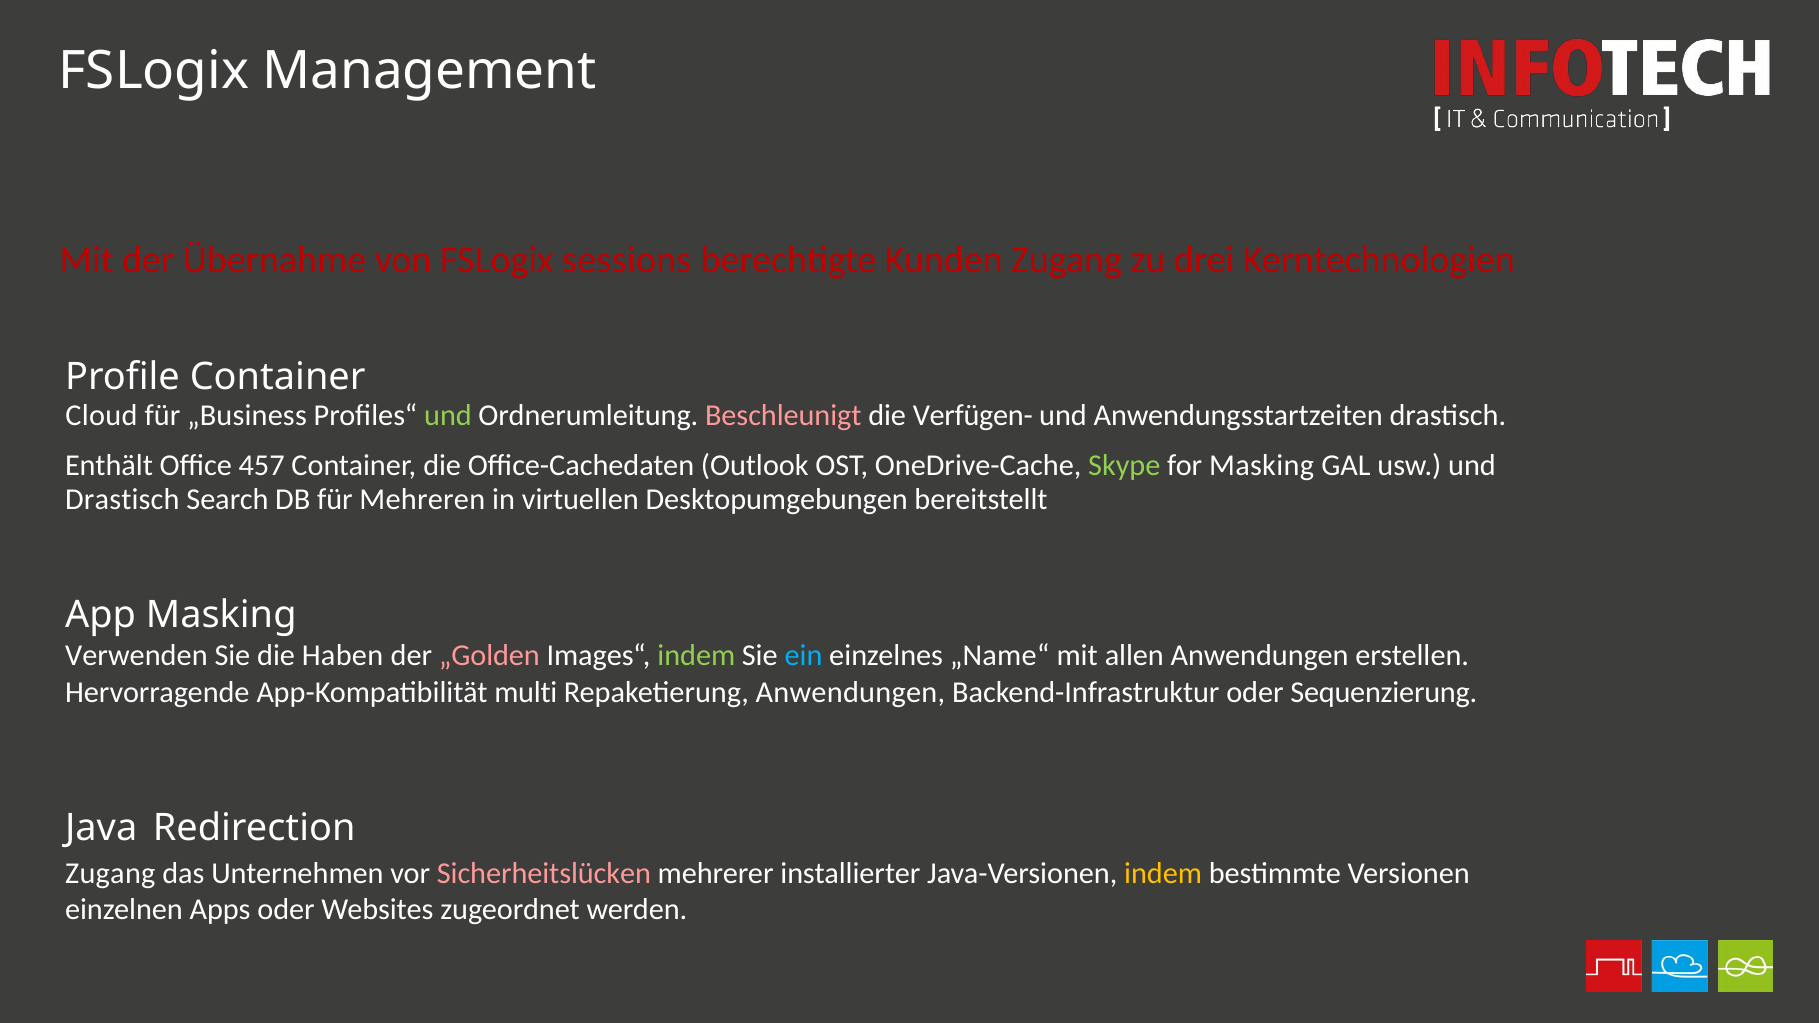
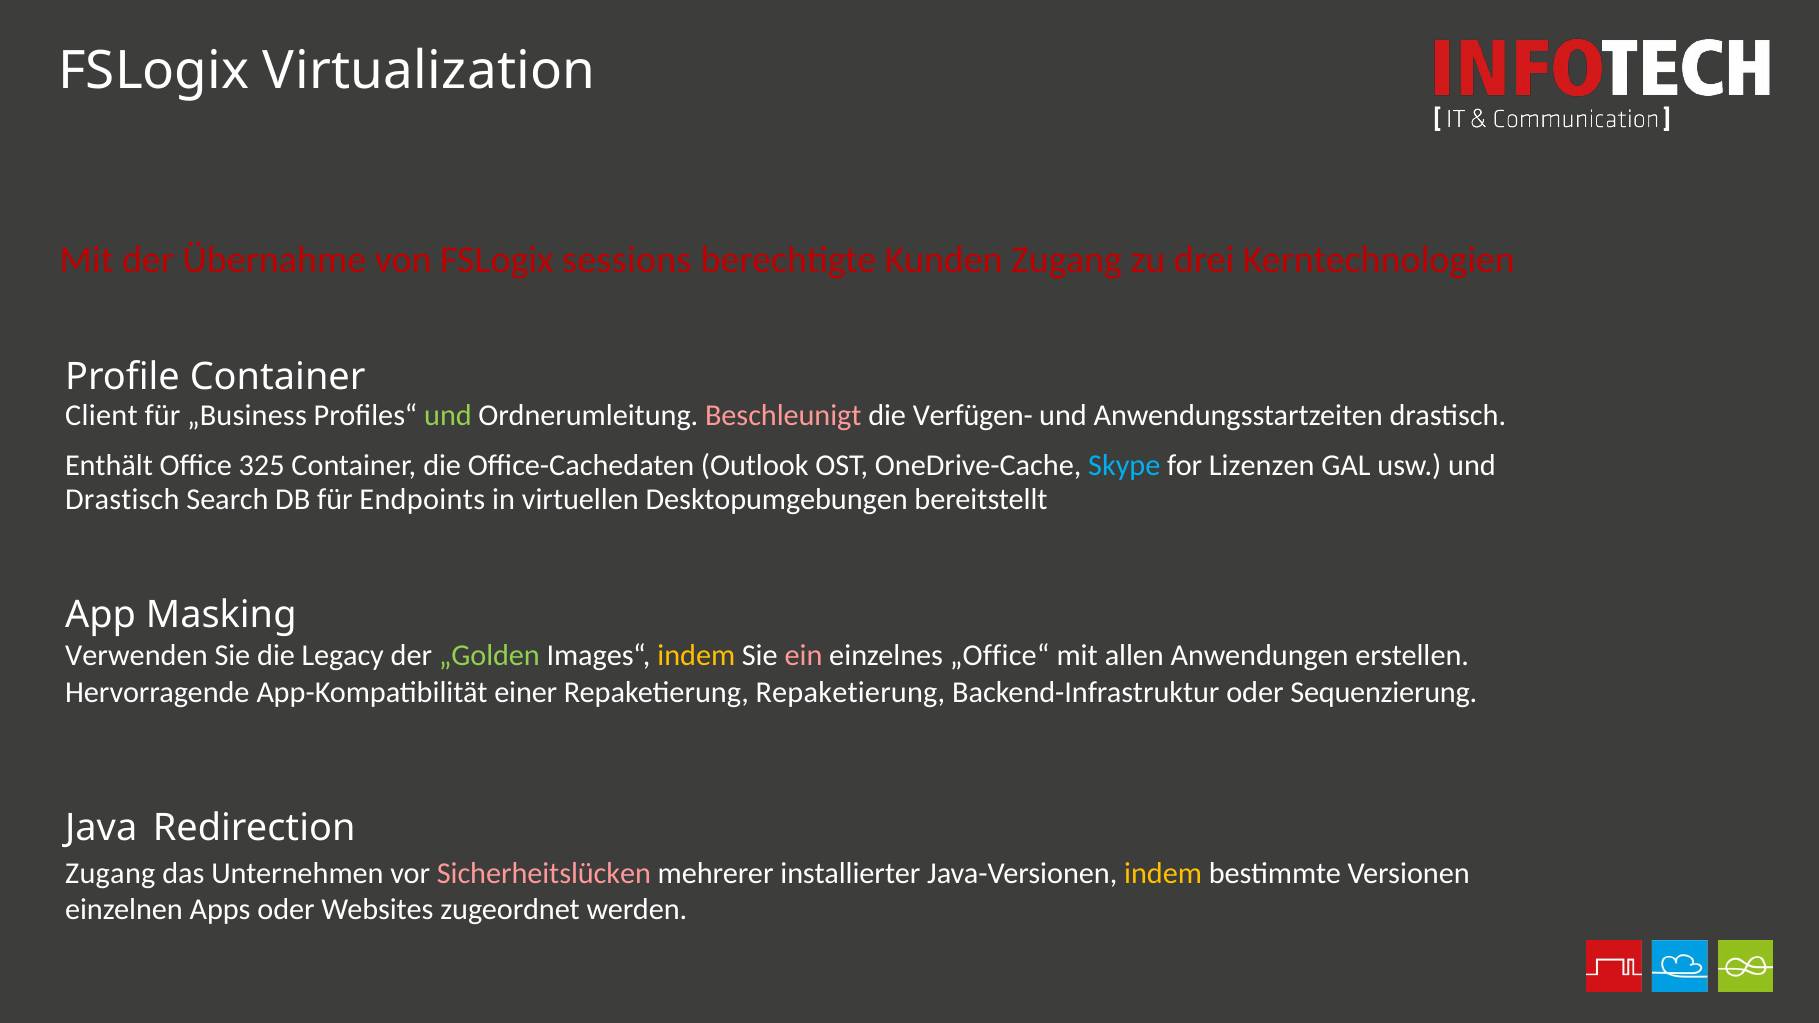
Management: Management -> Virtualization
Cloud: Cloud -> Client
457: 457 -> 325
Skype colour: light green -> light blue
for Masking: Masking -> Lizenzen
Mehreren: Mehreren -> Endpoints
Haben: Haben -> Legacy
„Golden colour: pink -> light green
indem at (696, 656) colour: light green -> yellow
ein colour: light blue -> pink
„Name“: „Name“ -> „Office“
multi: multi -> einer
Repaketierung Anwendungen: Anwendungen -> Repaketierung
